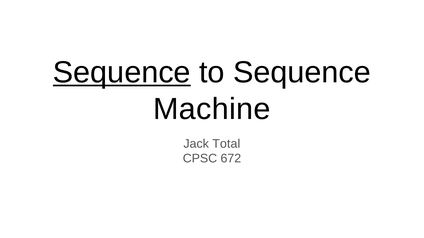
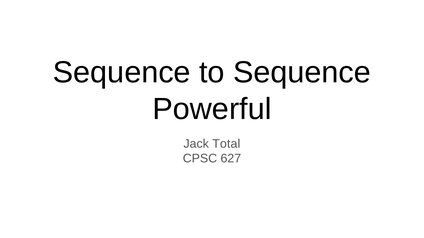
Sequence at (122, 72) underline: present -> none
Machine: Machine -> Powerful
672: 672 -> 627
